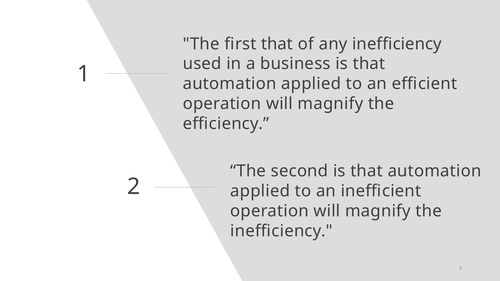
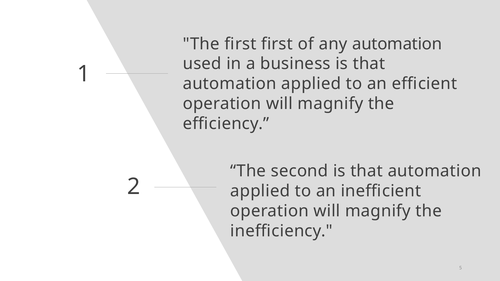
first that: that -> first
any inefficiency: inefficiency -> automation
